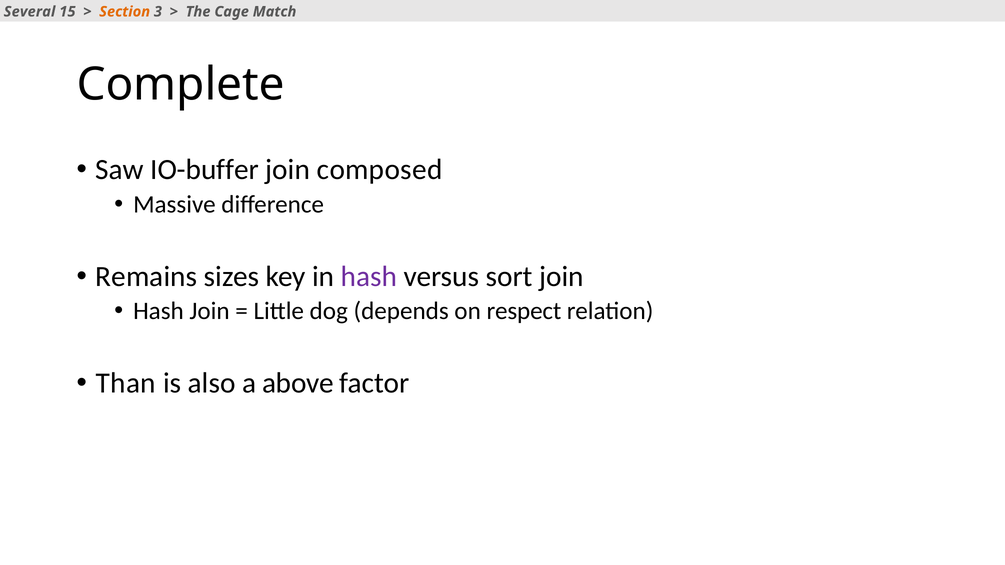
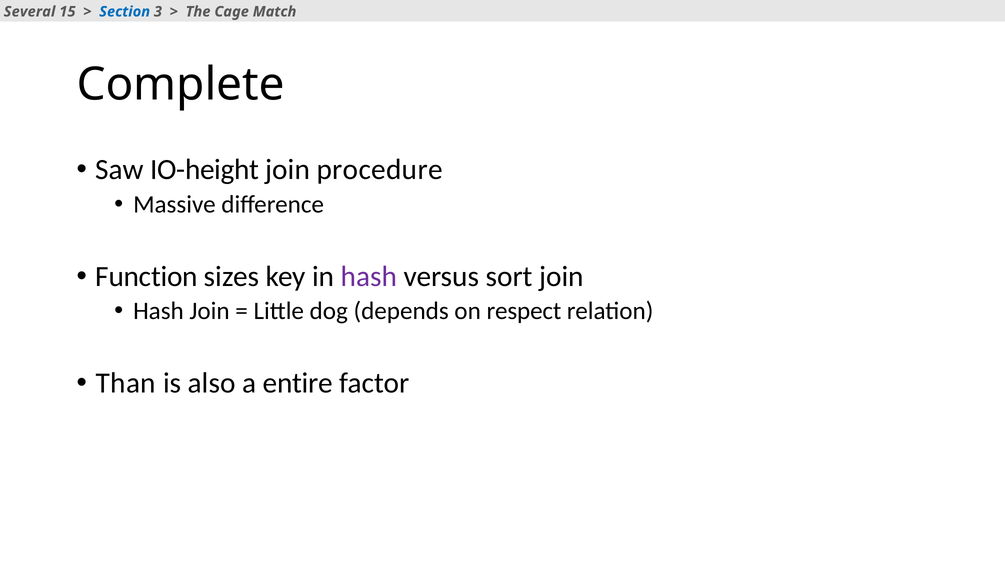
Section colour: orange -> blue
IO-buffer: IO-buffer -> IO-height
composed: composed -> procedure
Remains: Remains -> Function
above: above -> entire
